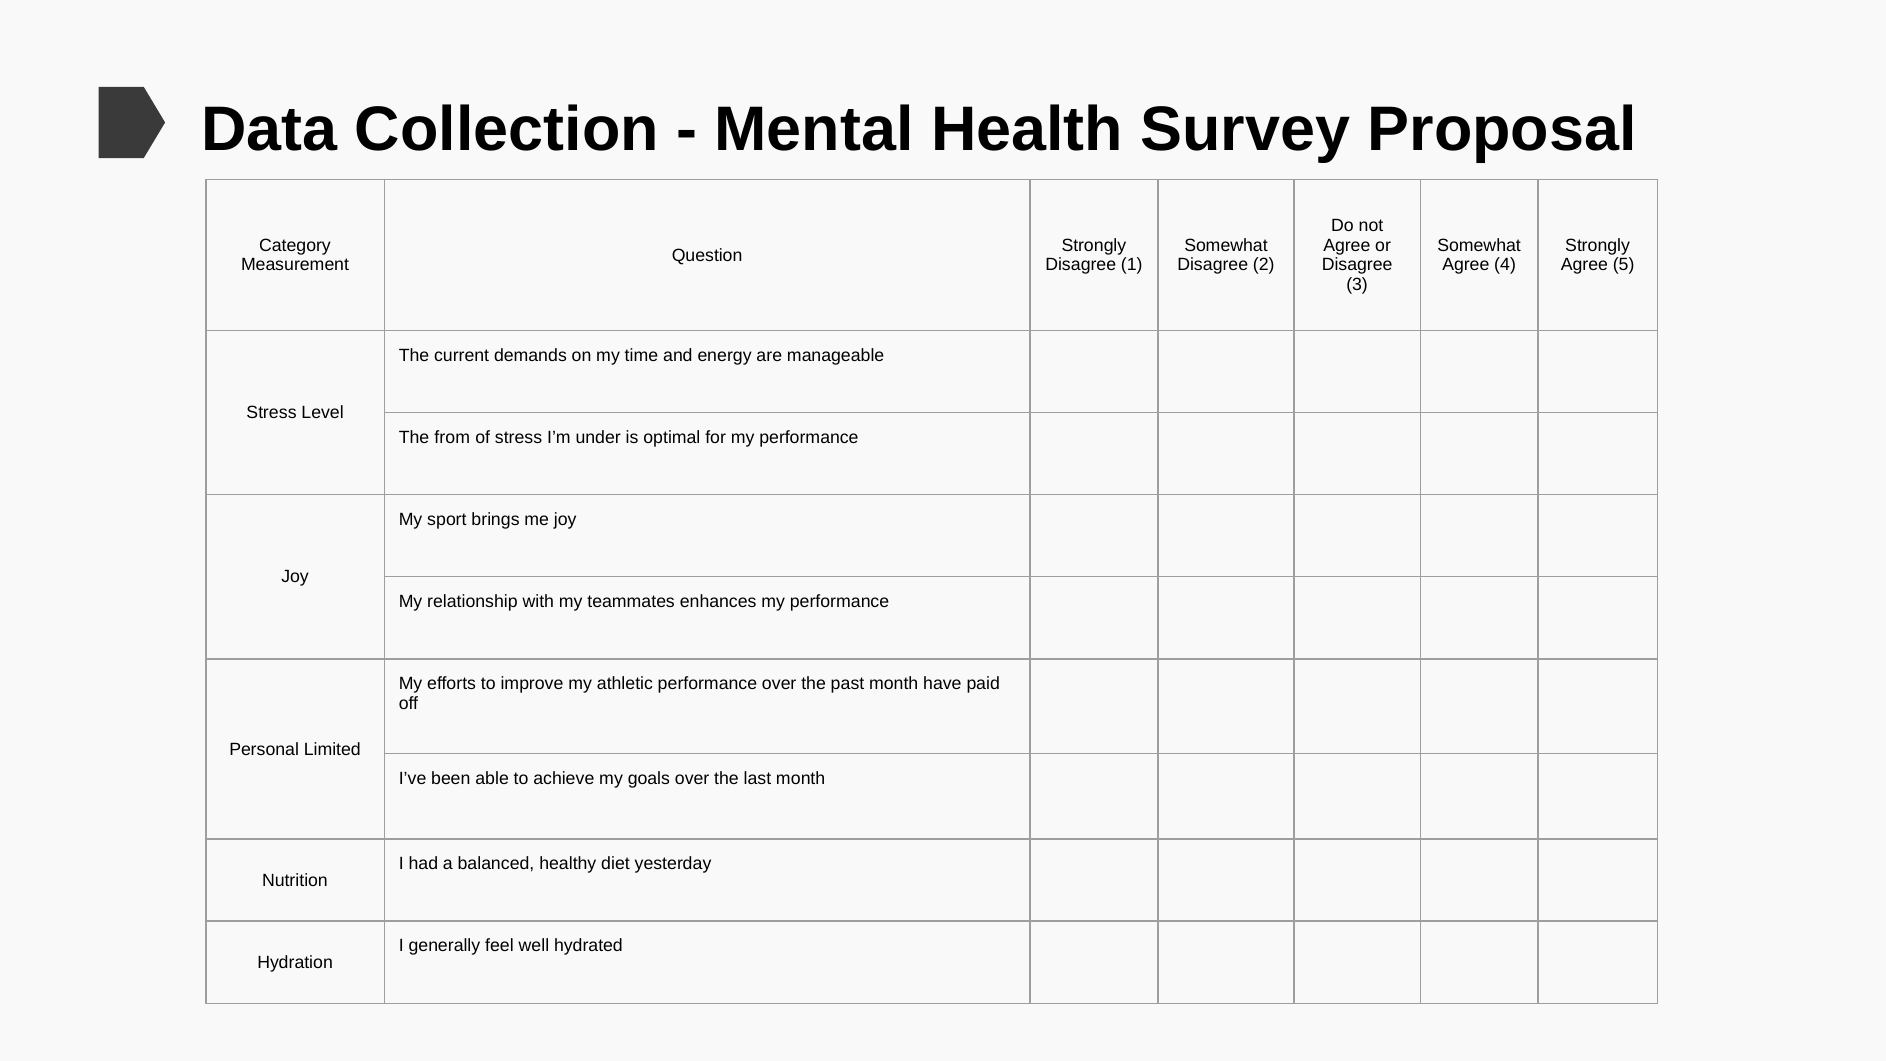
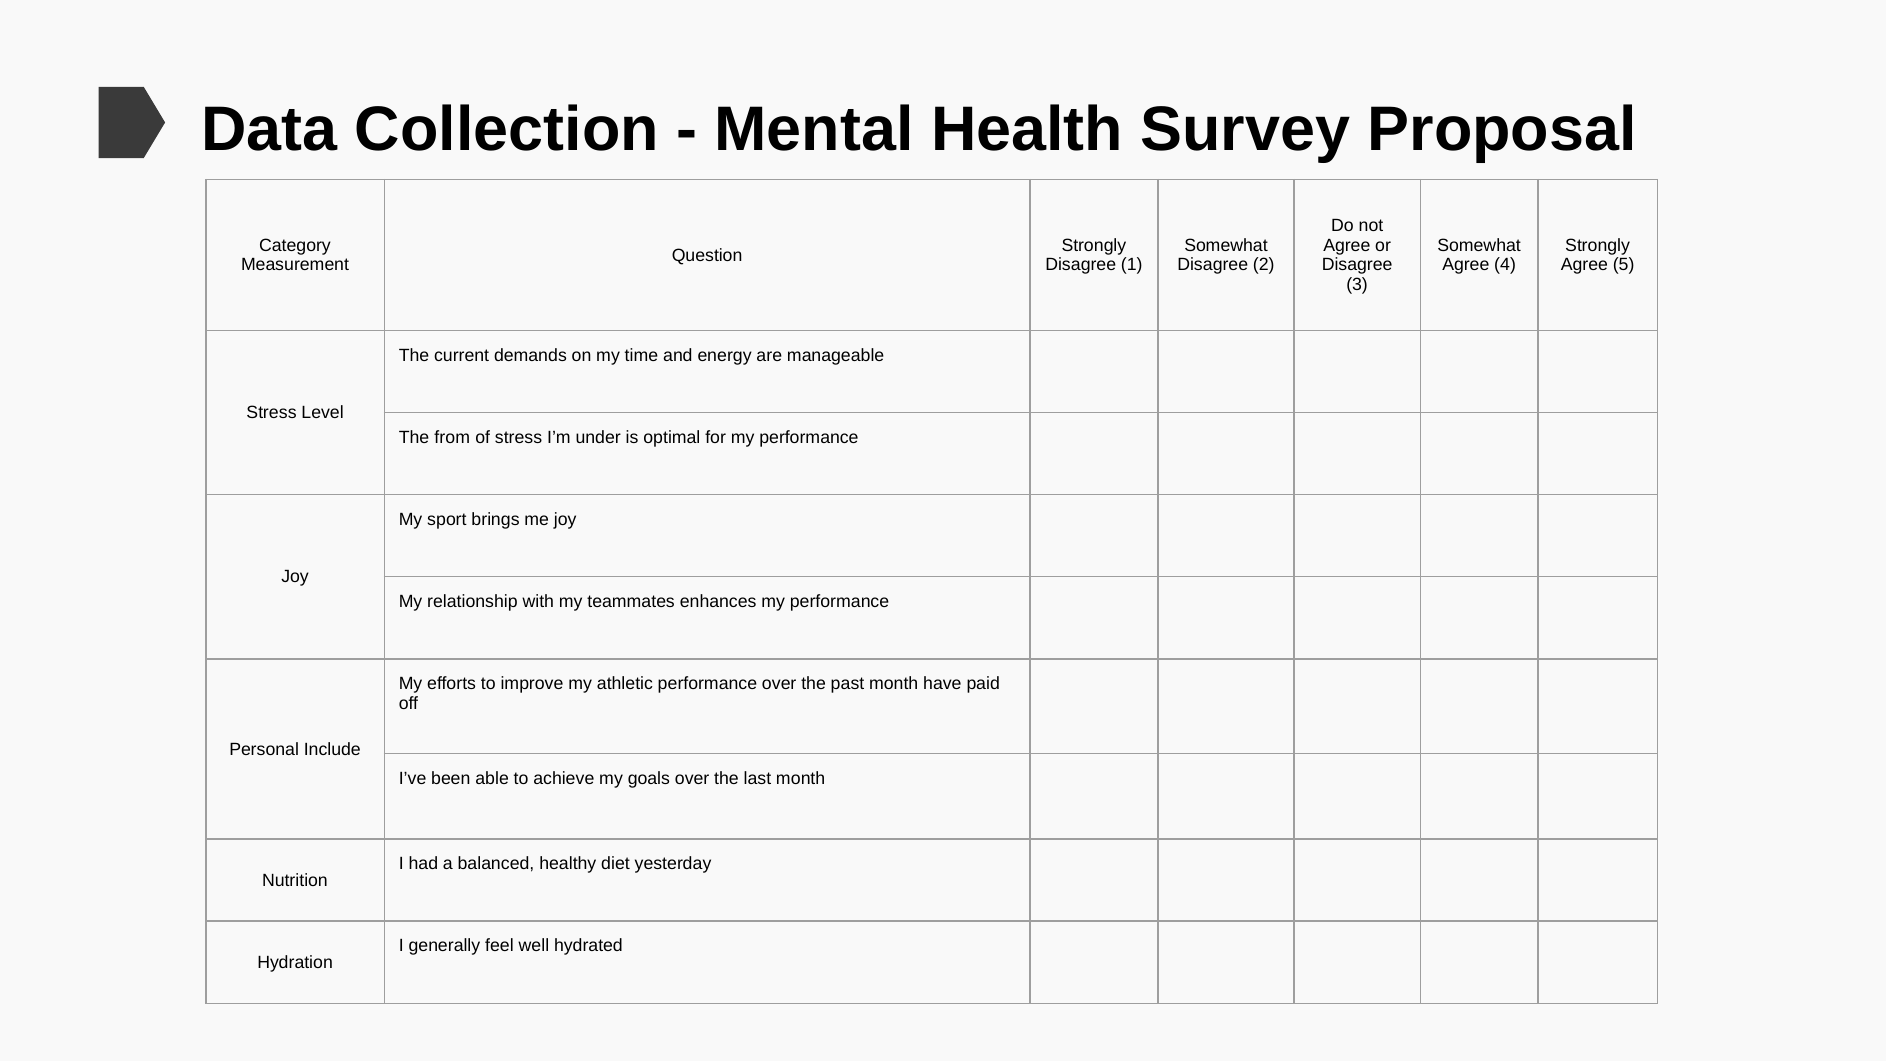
Limited: Limited -> Include
